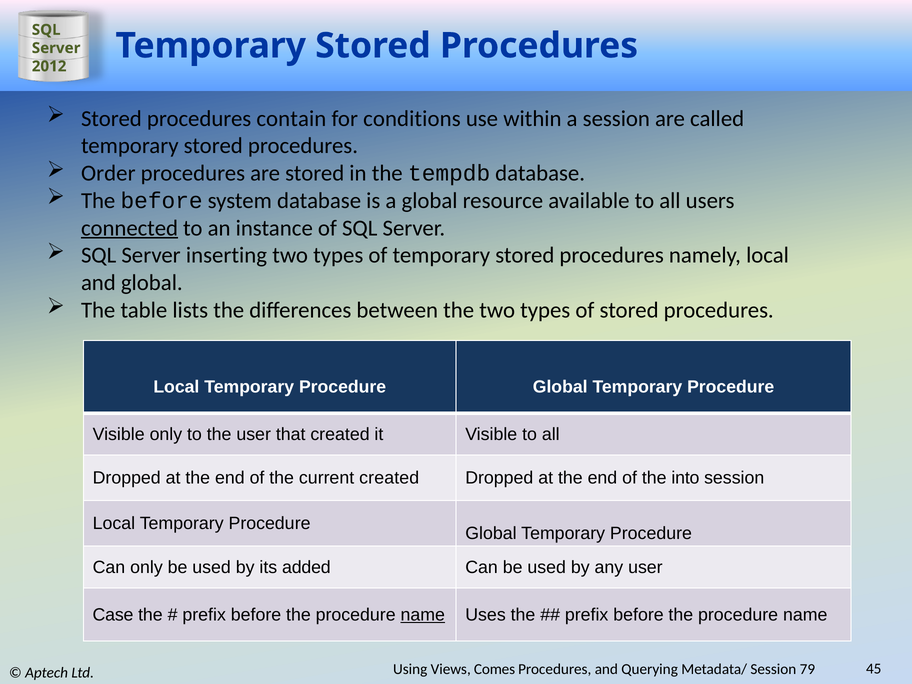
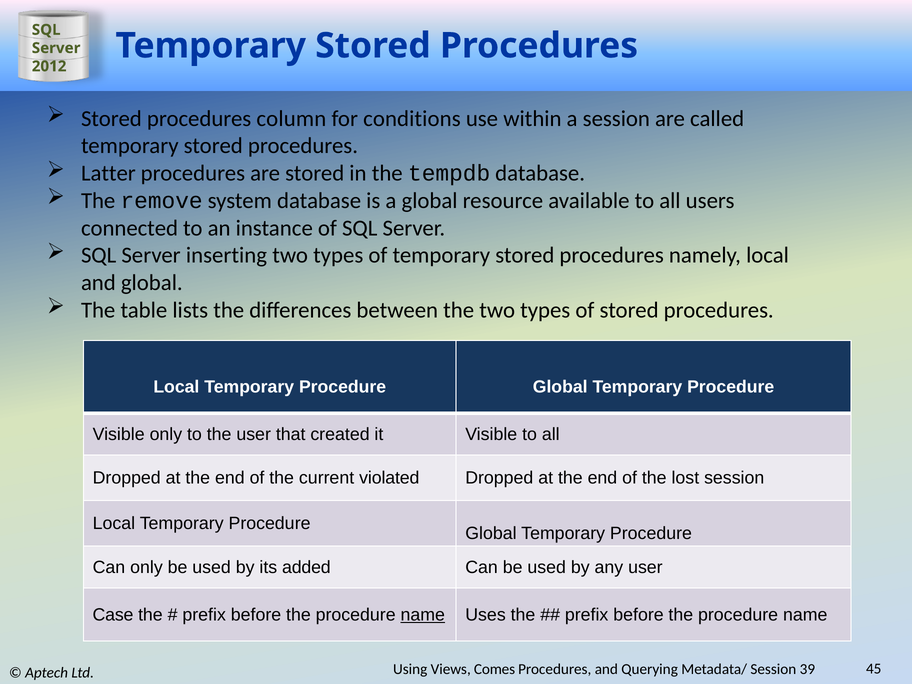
contain: contain -> column
Order: Order -> Latter
The before: before -> remove
connected underline: present -> none
current created: created -> violated
into: into -> lost
79: 79 -> 39
